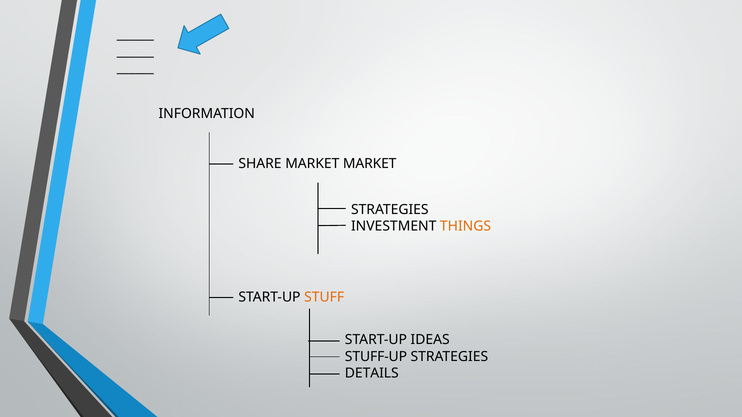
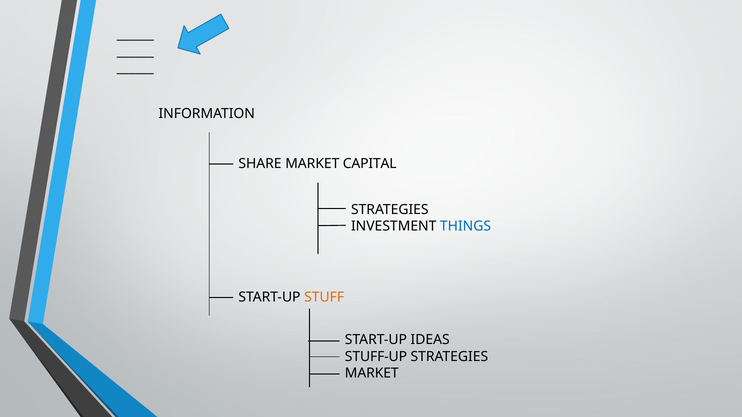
MARKET MARKET: MARKET -> CAPITAL
THINGS colour: orange -> blue
DETAILS at (372, 374): DETAILS -> MARKET
